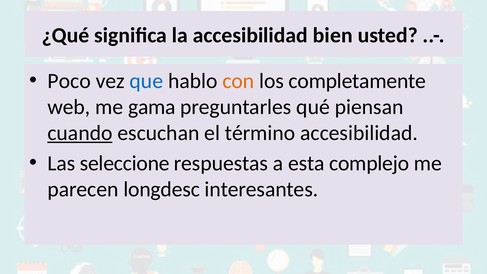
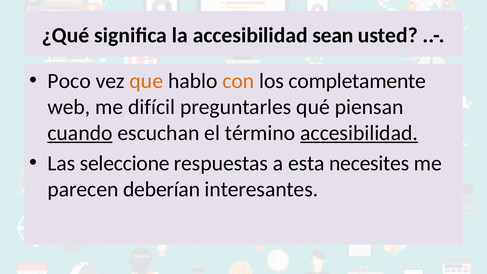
bien: bien -> sean
que colour: blue -> orange
gama: gama -> difícil
accesibilidad at (359, 133) underline: none -> present
complejo: complejo -> necesites
longdesc: longdesc -> deberían
